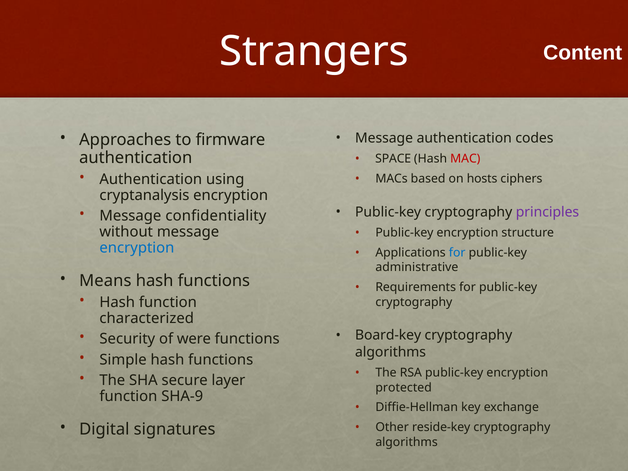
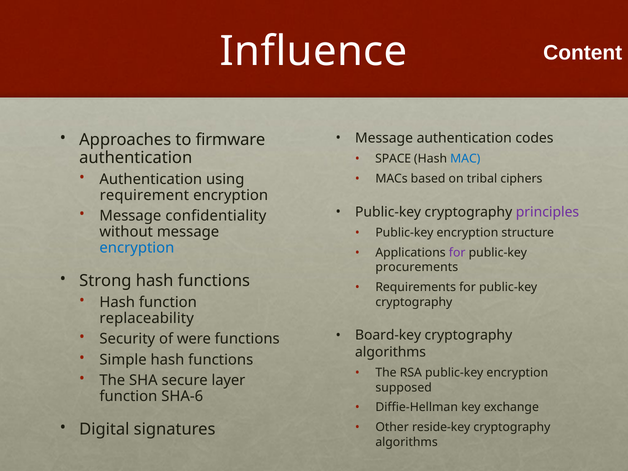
Strangers: Strangers -> Influence
MAC colour: red -> blue
hosts: hosts -> tribal
cryptanalysis: cryptanalysis -> requirement
for at (457, 253) colour: blue -> purple
administrative: administrative -> procurements
Means: Means -> Strong
characterized: characterized -> replaceability
protected: protected -> supposed
SHA-9: SHA-9 -> SHA-6
